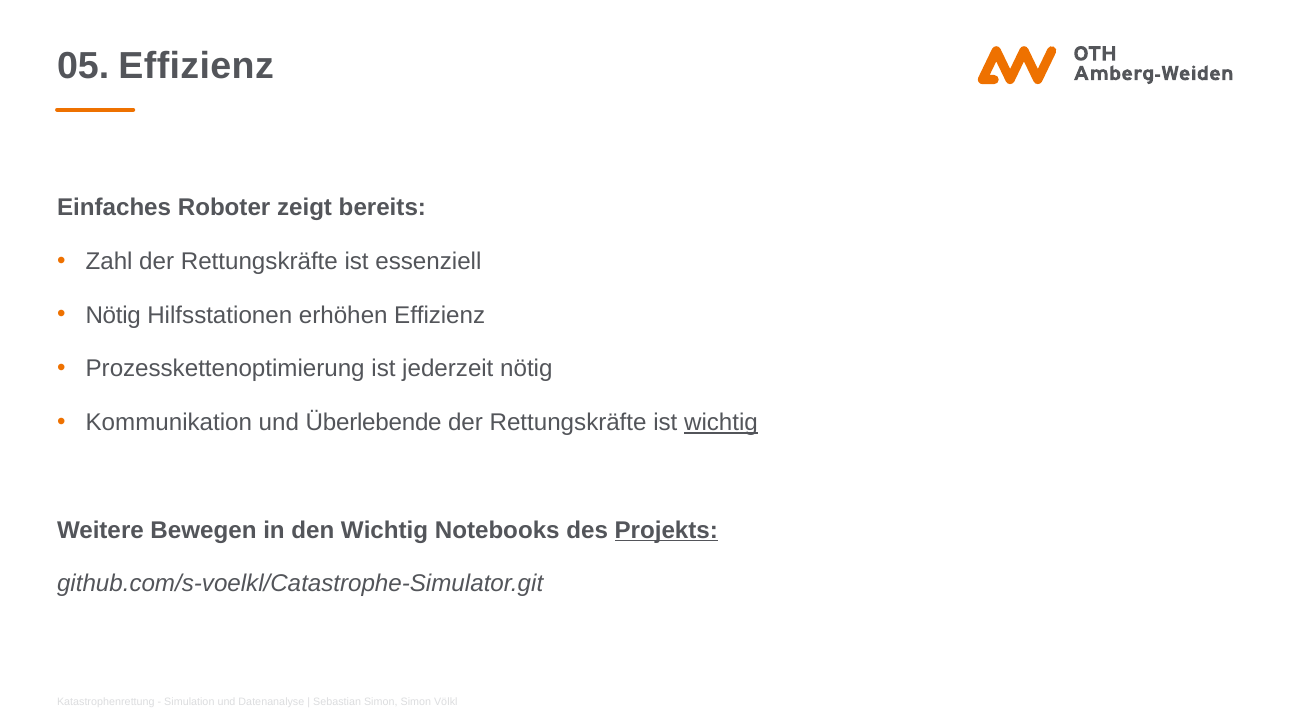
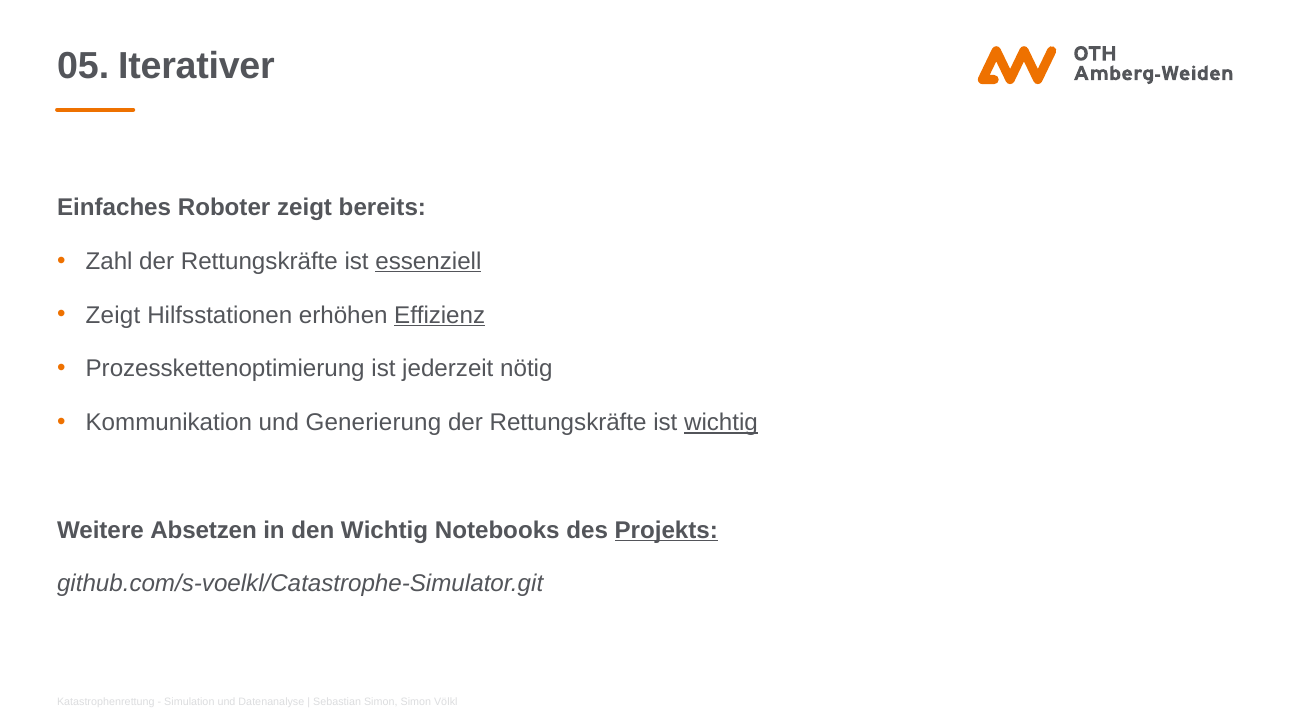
05 Effizienz: Effizienz -> Iterativer
essenziell underline: none -> present
Nötig at (113, 315): Nötig -> Zeigt
Effizienz at (440, 315) underline: none -> present
Überlebende: Überlebende -> Generierung
Bewegen: Bewegen -> Absetzen
